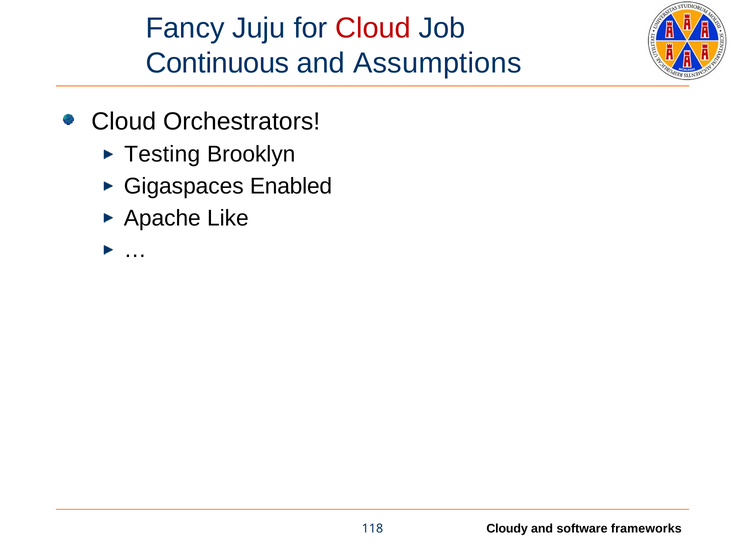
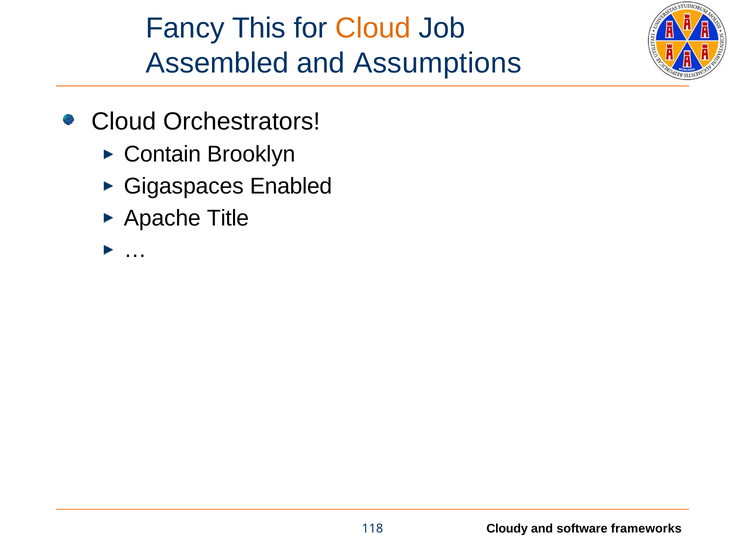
Juju: Juju -> This
Cloud at (373, 28) colour: red -> orange
Continuous: Continuous -> Assembled
Testing: Testing -> Contain
Like: Like -> Title
